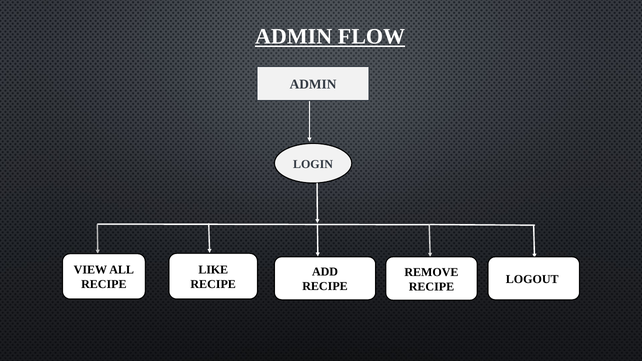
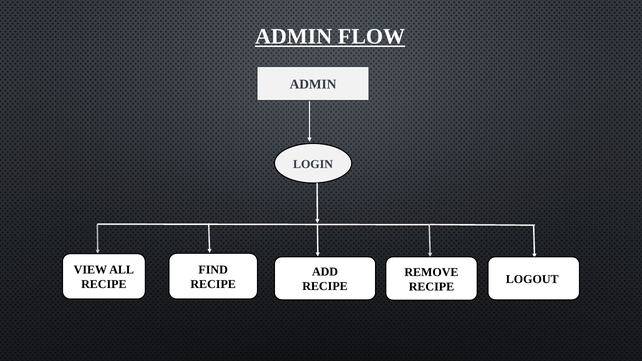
LIKE: LIKE -> FIND
